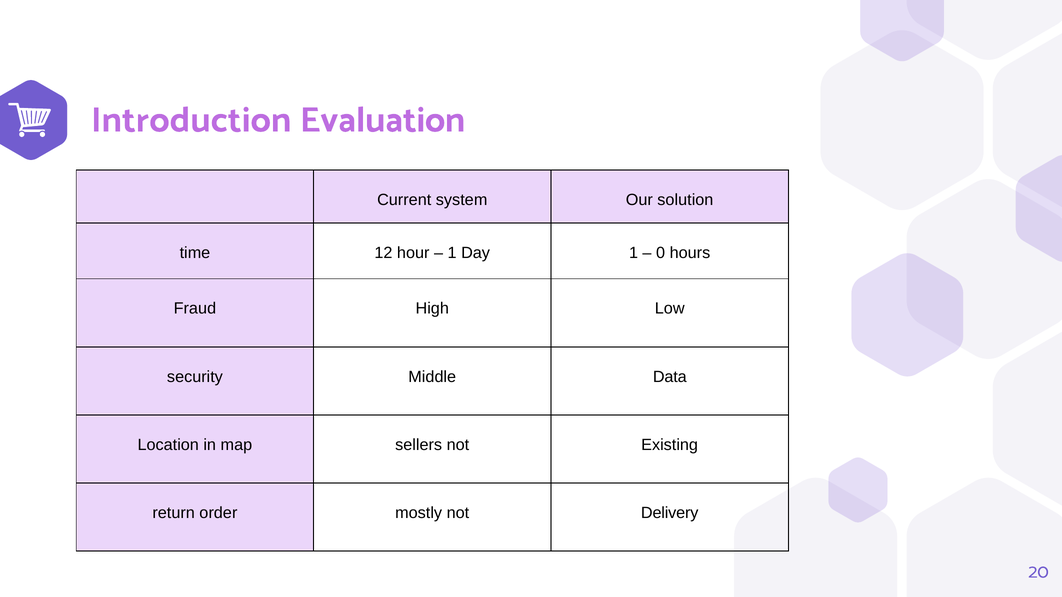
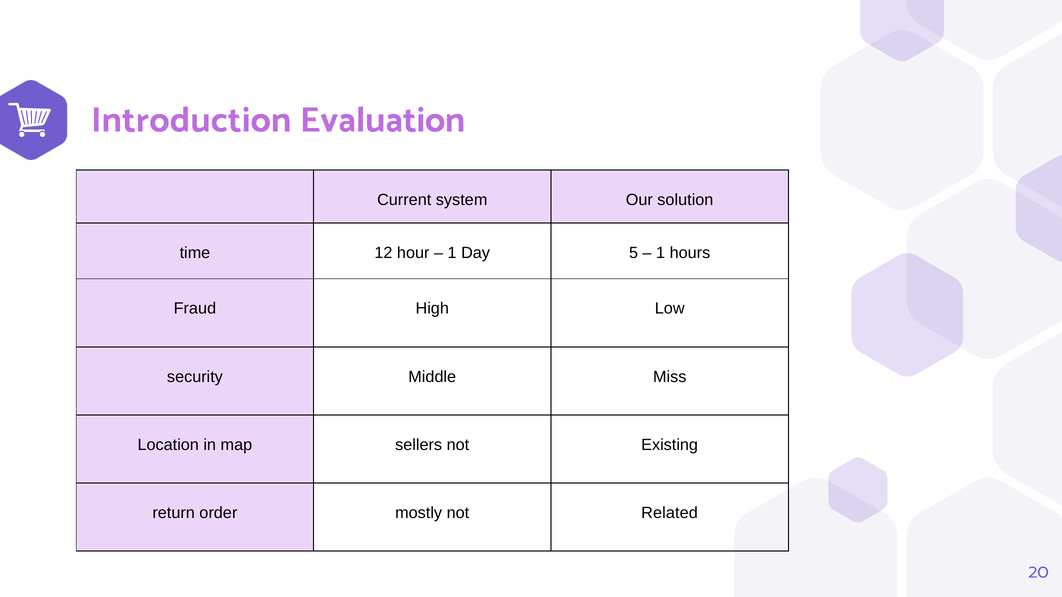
Day 1: 1 -> 5
0 at (661, 253): 0 -> 1
Data: Data -> Miss
Delivery: Delivery -> Related
